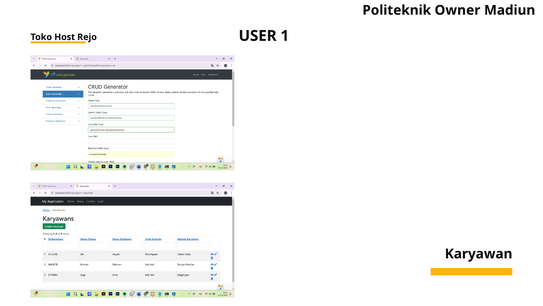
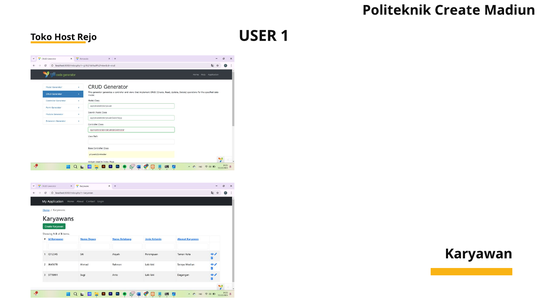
Owner: Owner -> Create
